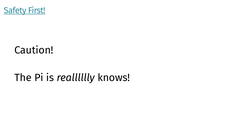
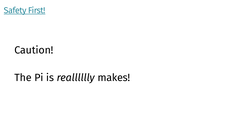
knows: knows -> makes
